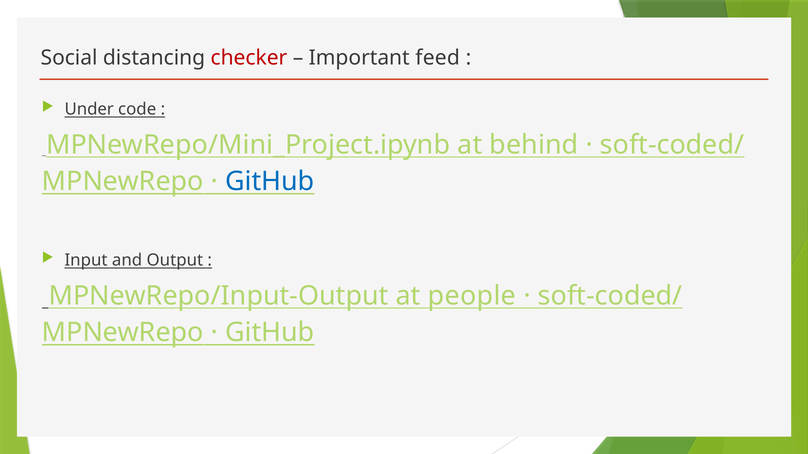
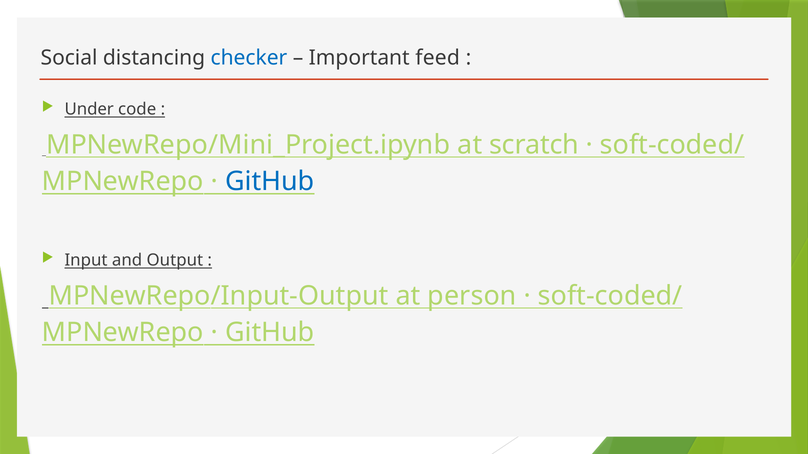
checker colour: red -> blue
behind: behind -> scratch
people: people -> person
